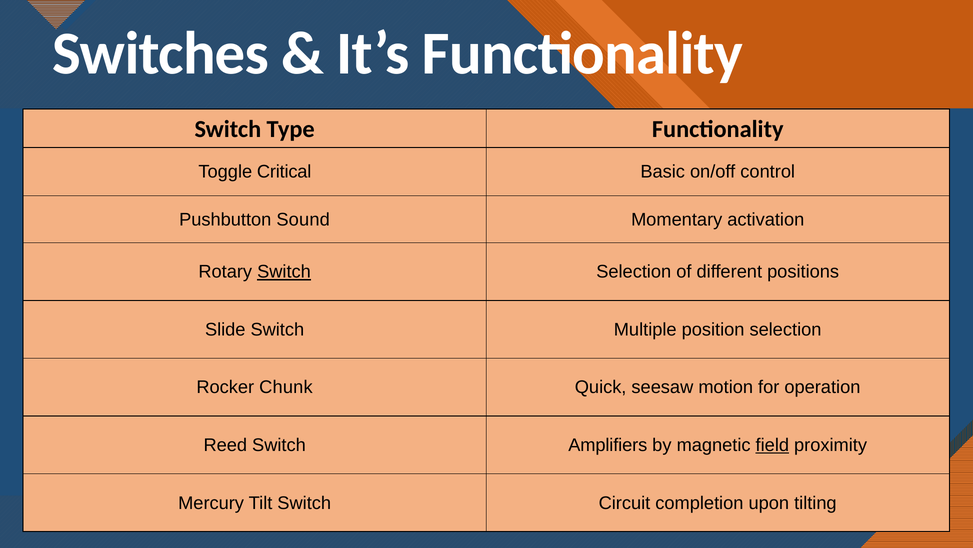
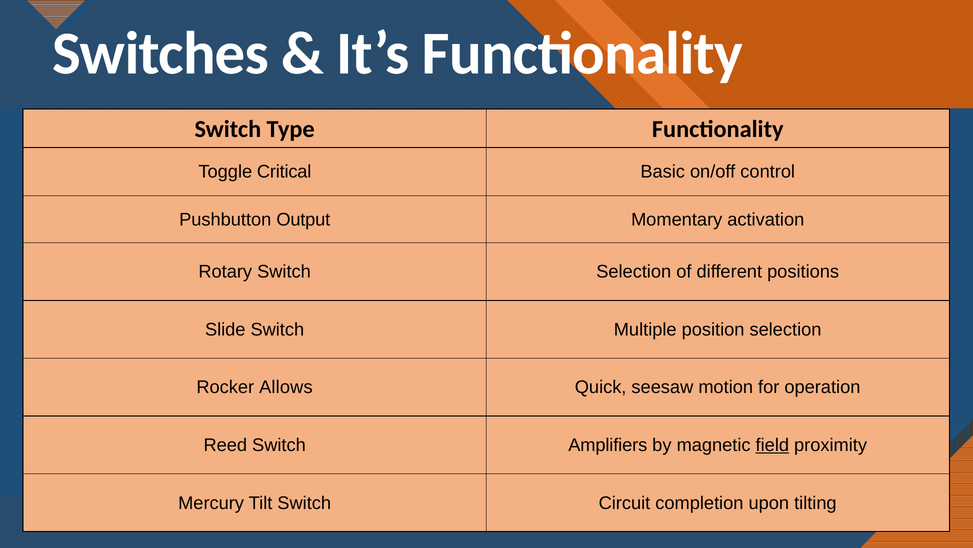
Sound: Sound -> Output
Switch at (284, 272) underline: present -> none
Chunk: Chunk -> Allows
